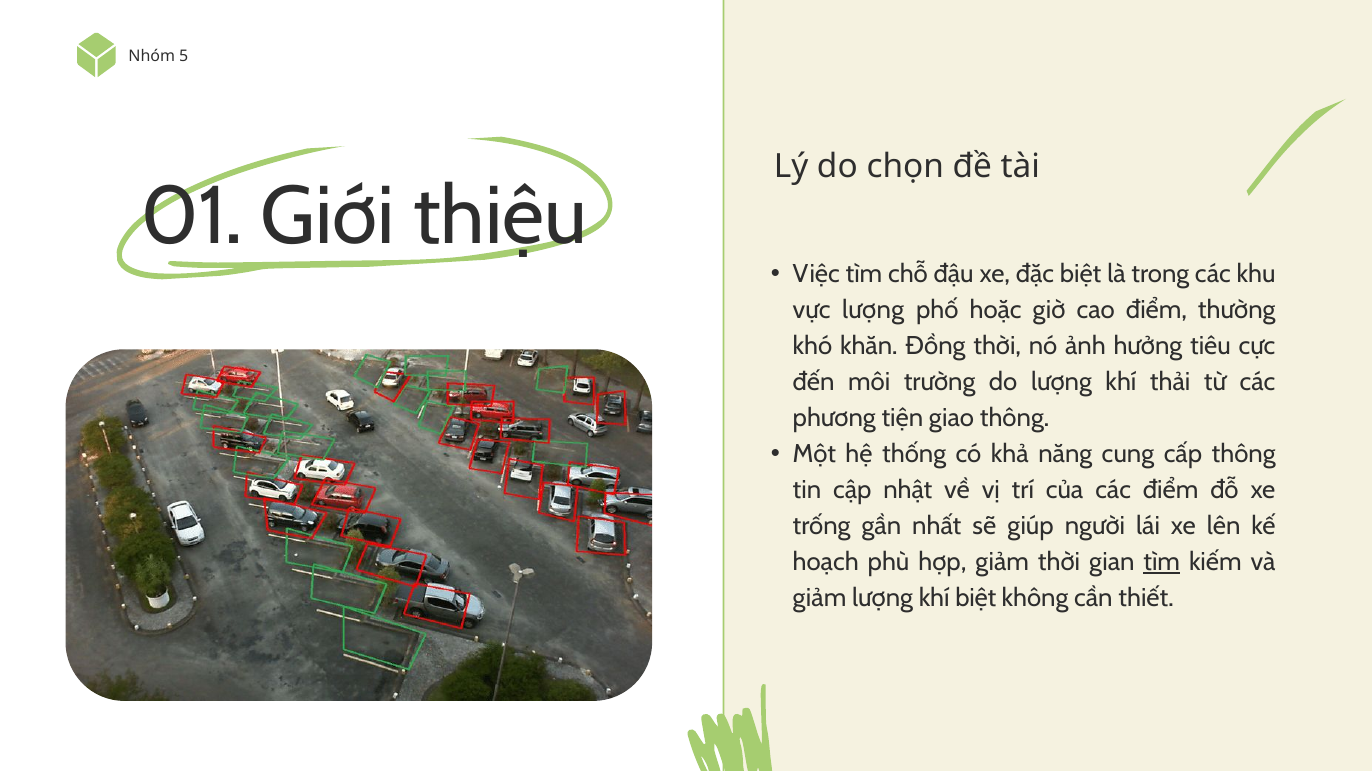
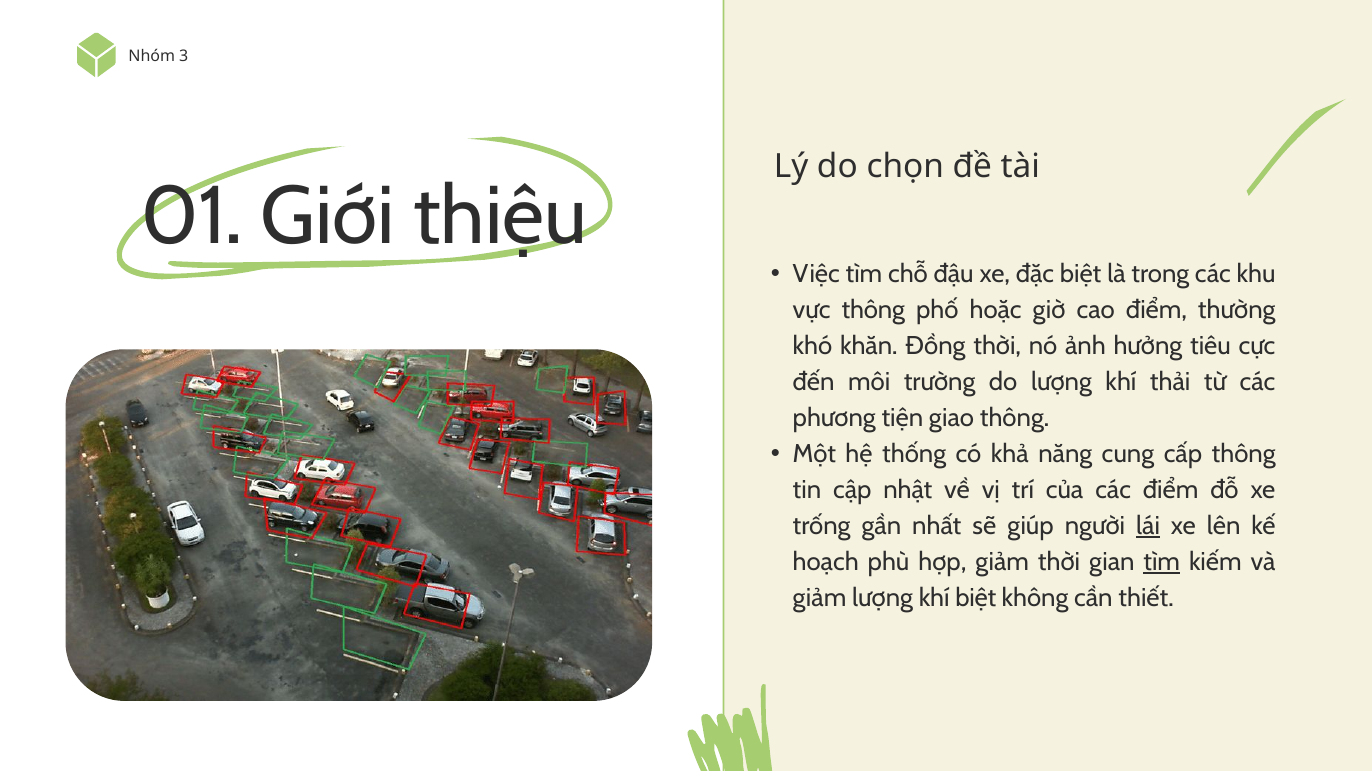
5: 5 -> 3
vực lượng: lượng -> thông
lái underline: none -> present
